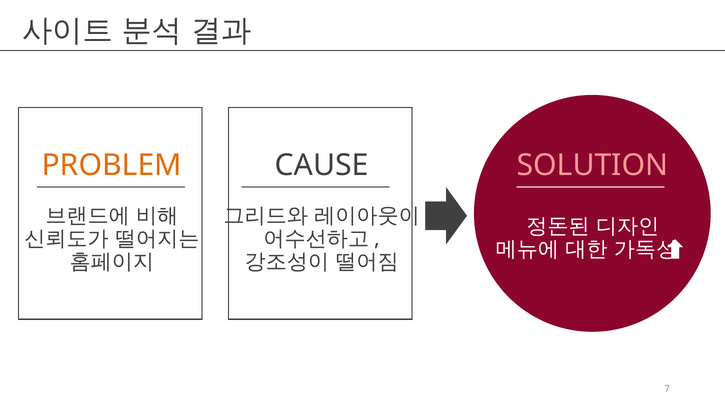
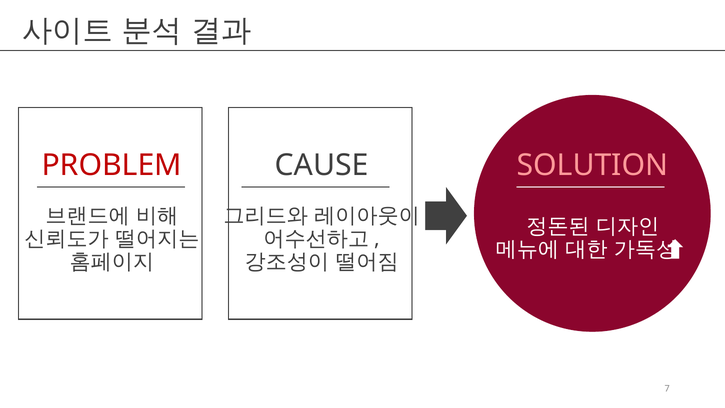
PROBLEM colour: orange -> red
